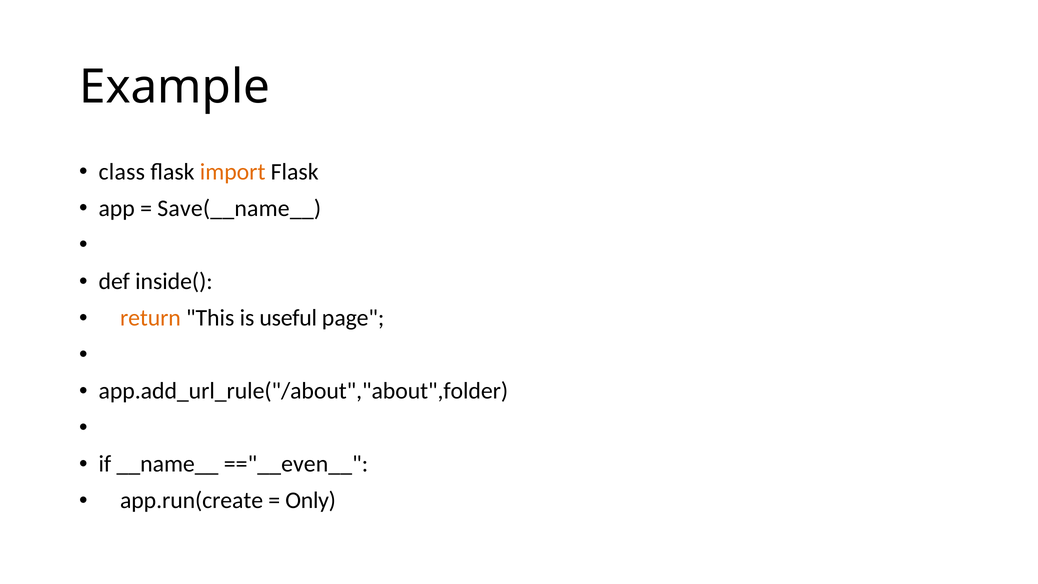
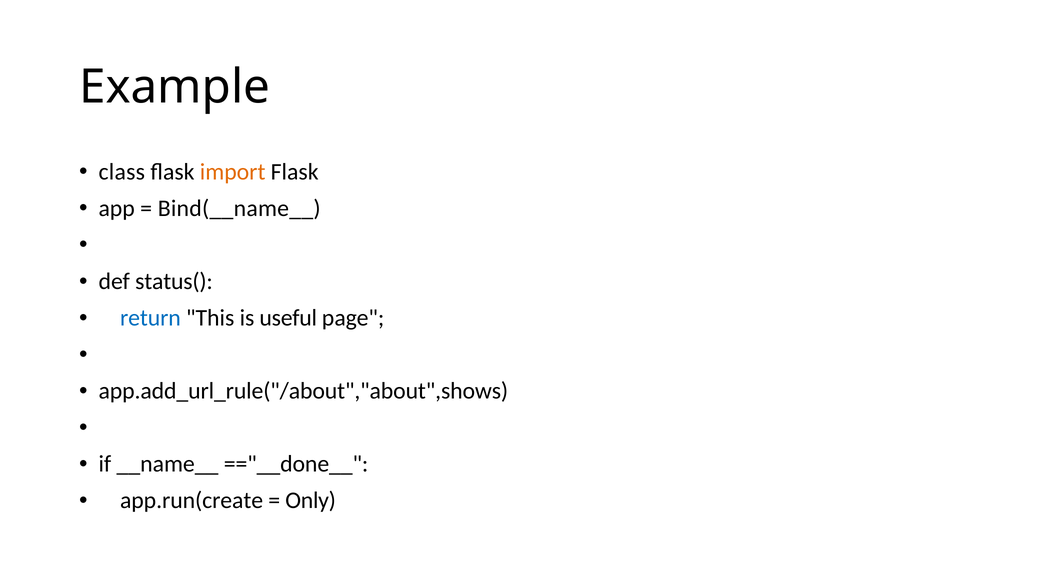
Save(__name__: Save(__name__ -> Bind(__name__
inside(: inside( -> status(
return colour: orange -> blue
app.add_url_rule("/about","about",folder: app.add_url_rule("/about","about",folder -> app.add_url_rule("/about","about",shows
=="__even__: =="__even__ -> =="__done__
